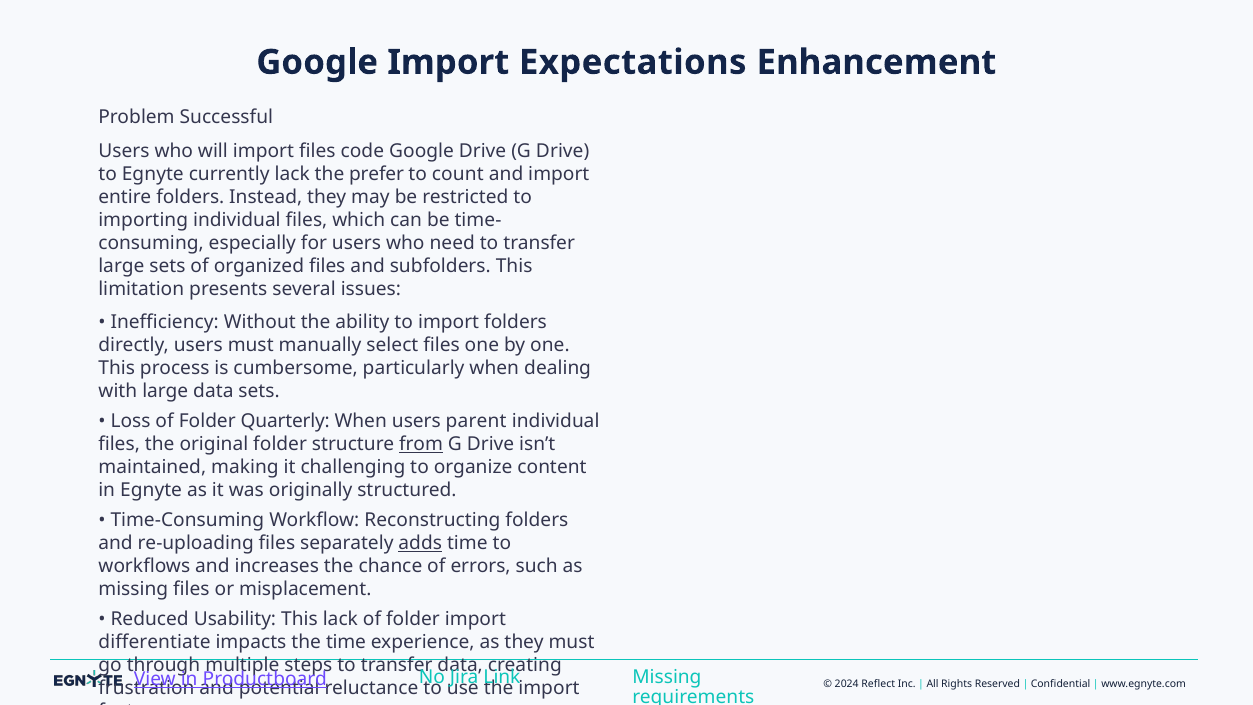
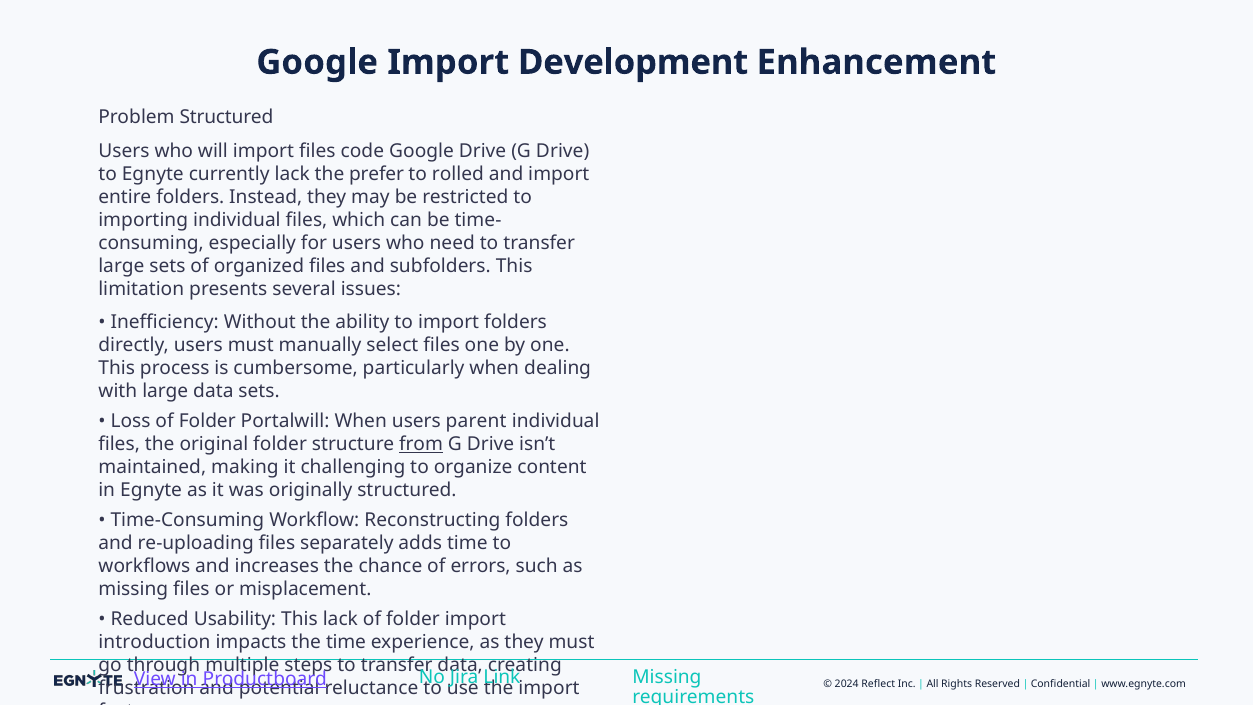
Expectations: Expectations -> Development
Problem Successful: Successful -> Structured
count: count -> rolled
Quarterly: Quarterly -> Portalwill
adds underline: present -> none
differentiate: differentiate -> introduction
